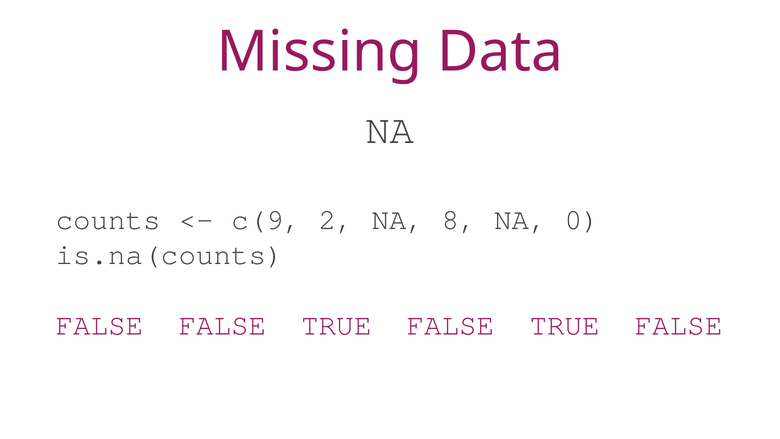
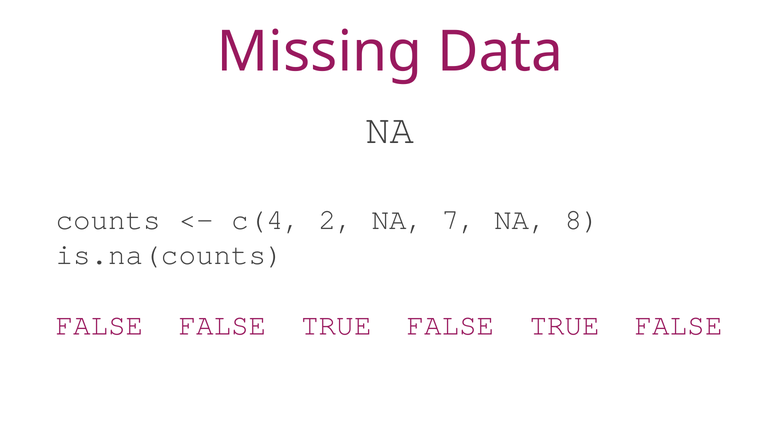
c(9: c(9 -> c(4
8: 8 -> 7
0: 0 -> 8
